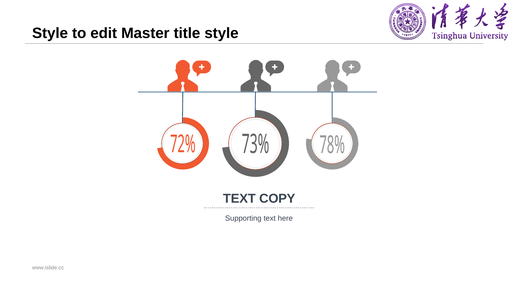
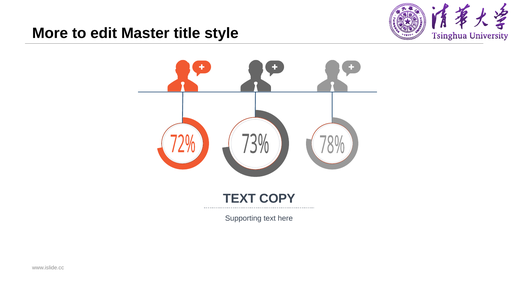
Style at (50, 33): Style -> More
